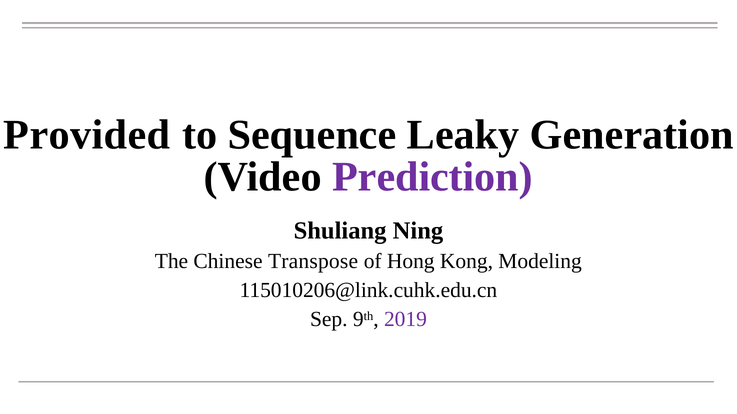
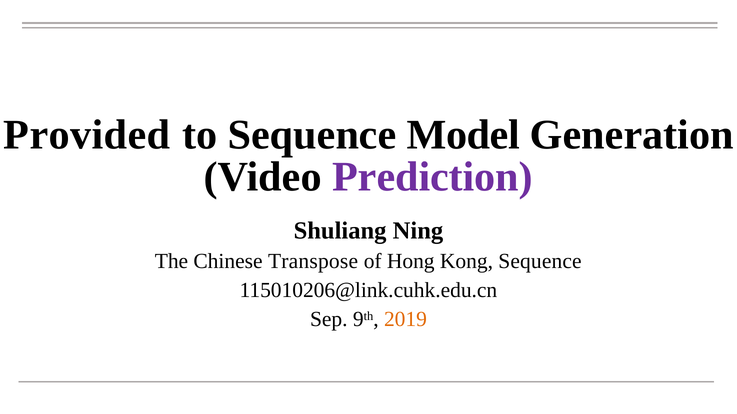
Leaky: Leaky -> Model
Kong Modeling: Modeling -> Sequence
2019 colour: purple -> orange
